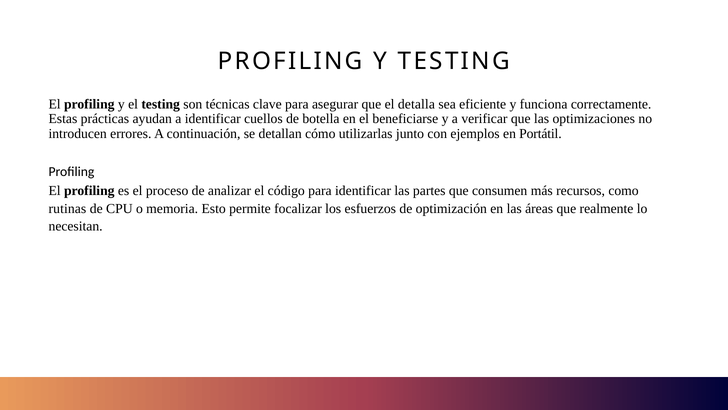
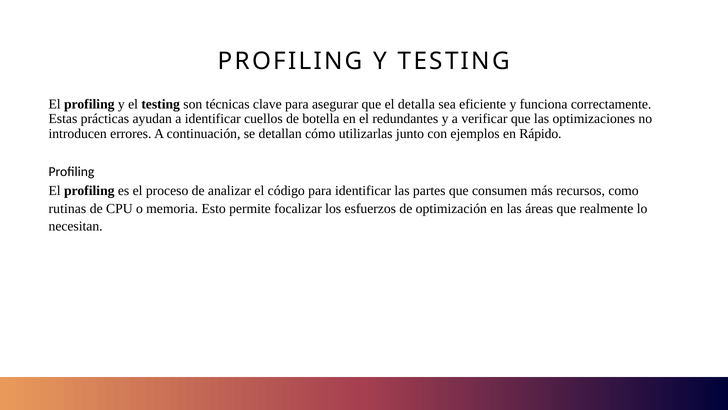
beneficiarse: beneficiarse -> redundantes
Portátil: Portátil -> Rápido
